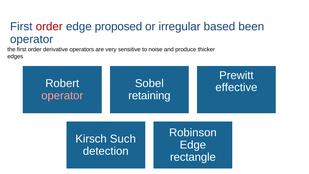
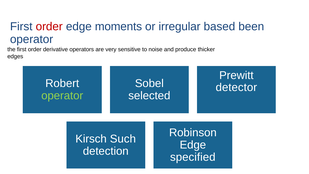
proposed: proposed -> moments
effective: effective -> detector
operator at (62, 95) colour: pink -> light green
retaining: retaining -> selected
rectangle: rectangle -> specified
